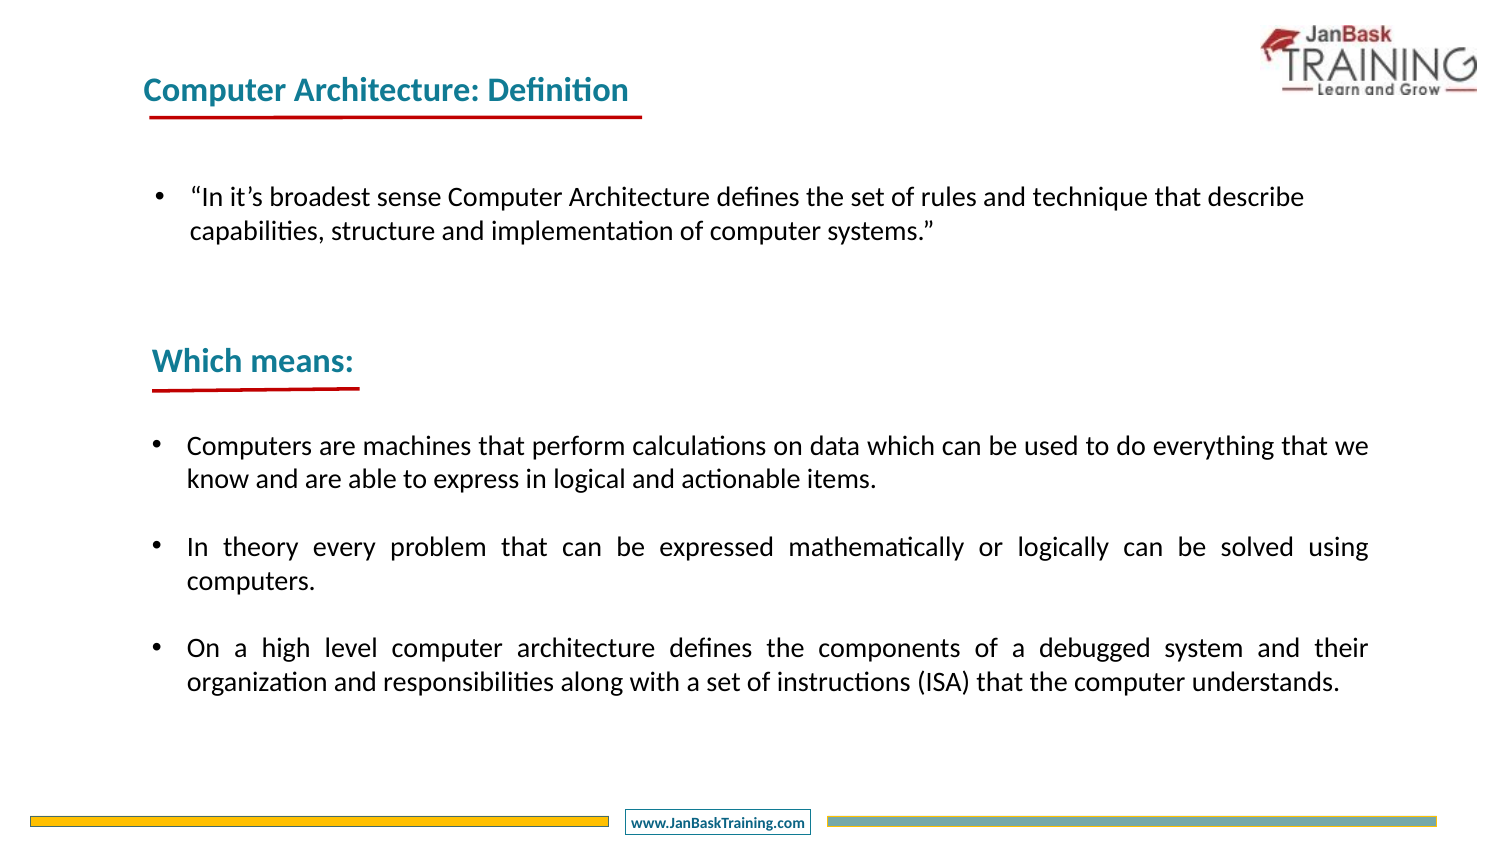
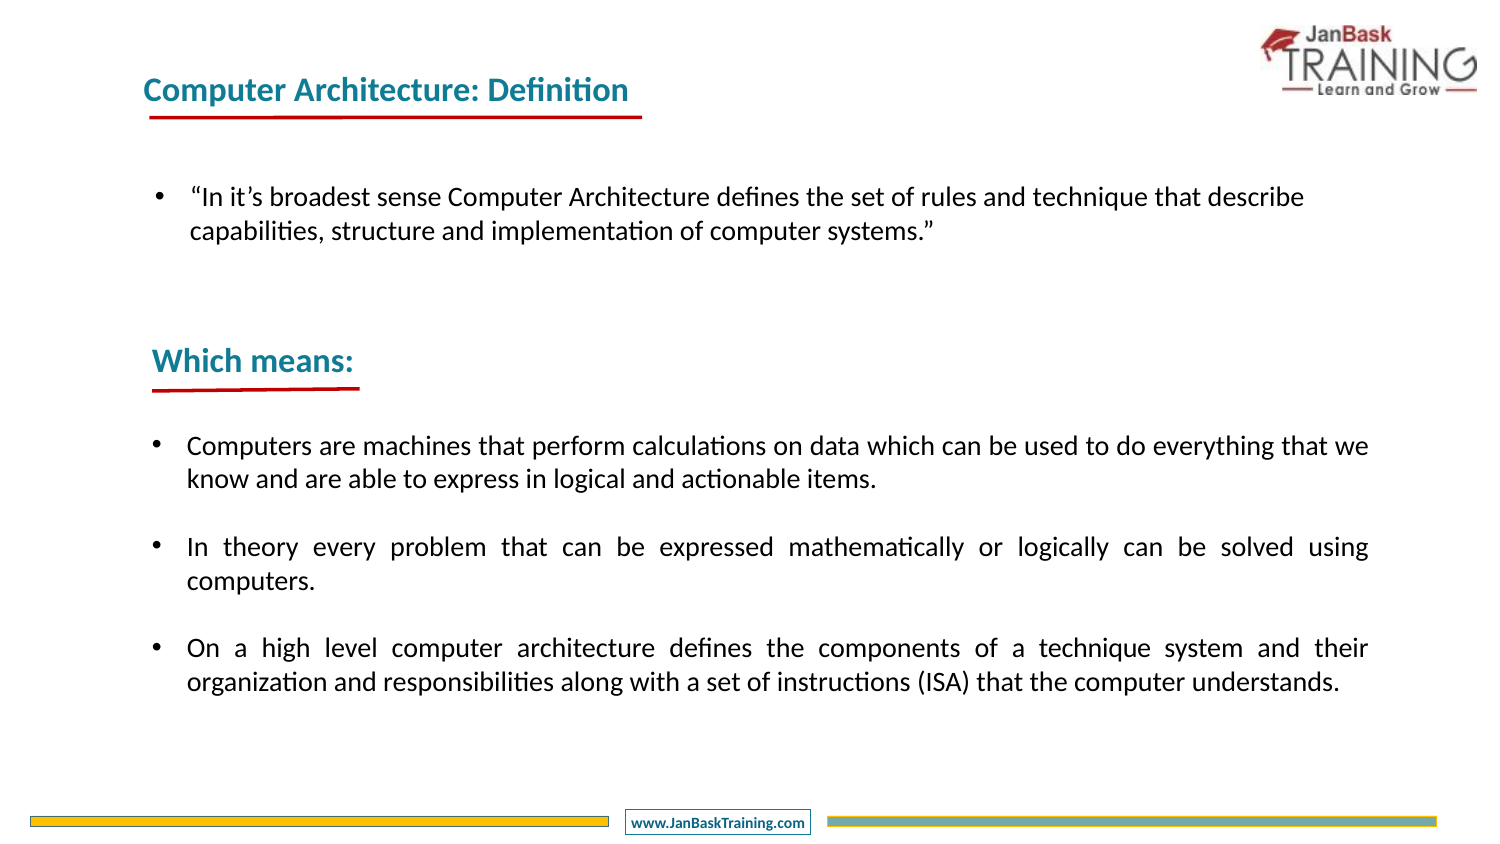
a debugged: debugged -> technique
